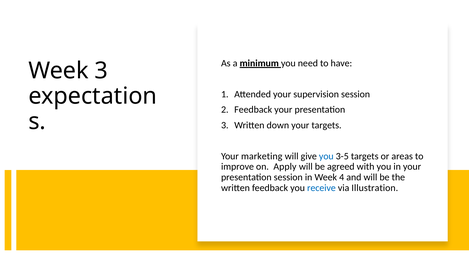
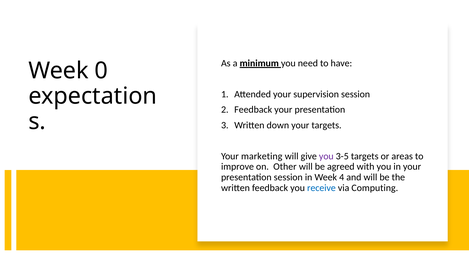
Week 3: 3 -> 0
you at (326, 156) colour: blue -> purple
Apply: Apply -> Other
Illustration: Illustration -> Computing
